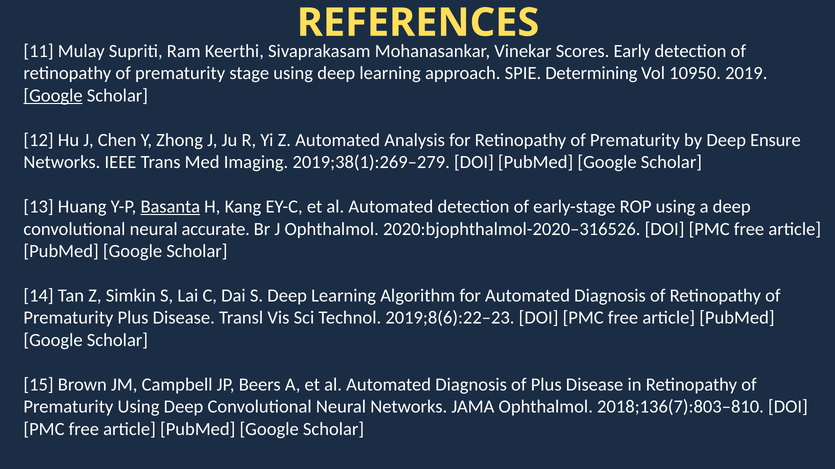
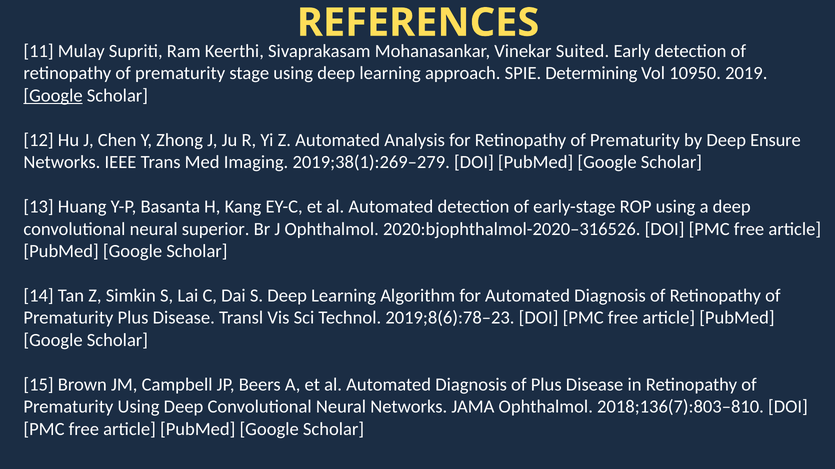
Scores: Scores -> Suited
Basanta underline: present -> none
accurate: accurate -> superior
2019;8(6):22–23: 2019;8(6):22–23 -> 2019;8(6):78–23
